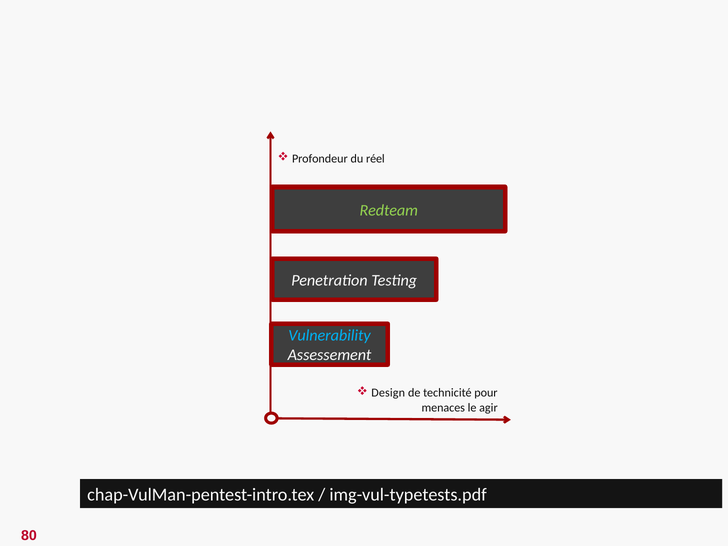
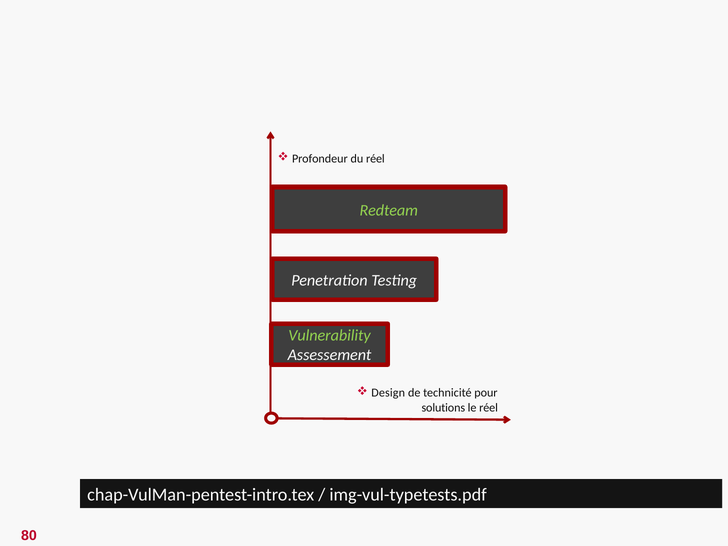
Vulnerability colour: light blue -> light green
menaces: menaces -> solutions
le agir: agir -> réel
